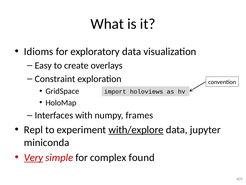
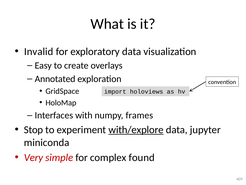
Idioms: Idioms -> Invalid
Constraint: Constraint -> Annotated
Repl: Repl -> Stop
Very underline: present -> none
